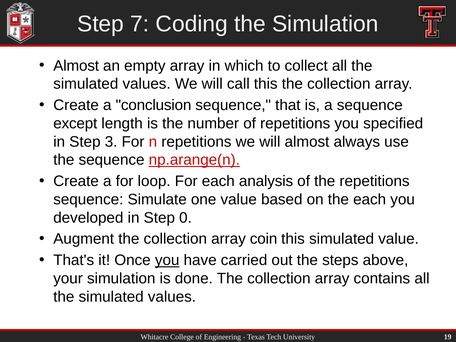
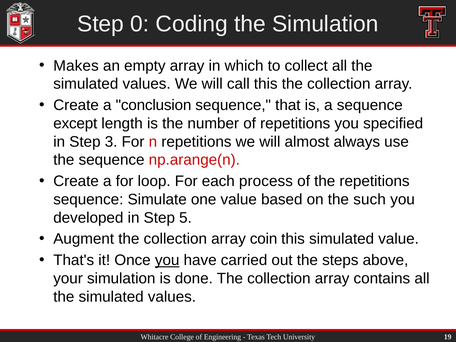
7: 7 -> 0
Almost at (76, 66): Almost -> Makes
np.arange(n underline: present -> none
analysis: analysis -> process
the each: each -> such
0: 0 -> 5
